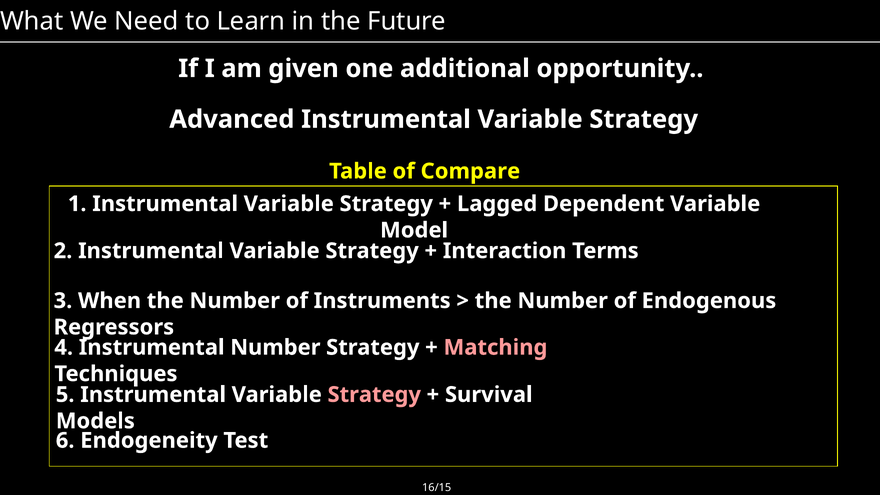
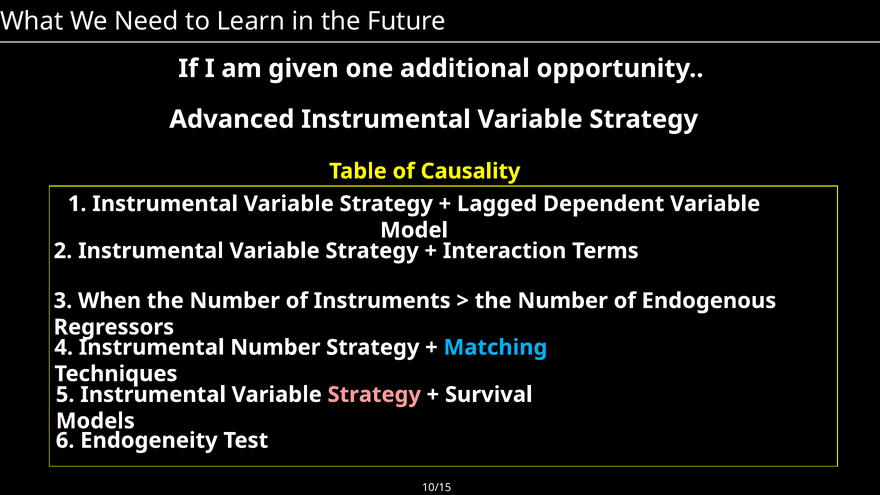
Compare: Compare -> Causality
Matching colour: pink -> light blue
16/15: 16/15 -> 10/15
